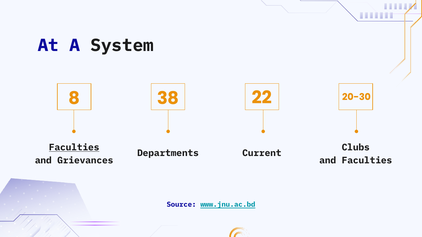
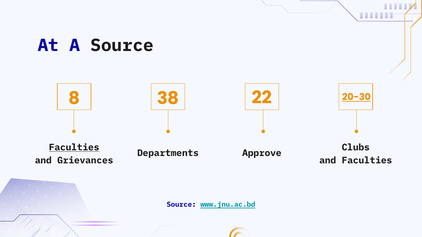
A System: System -> Source
20-30 underline: none -> present
Current: Current -> Approve
